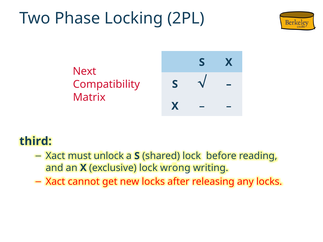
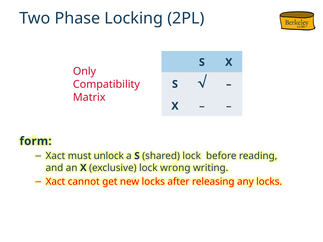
Next: Next -> Only
third: third -> form
